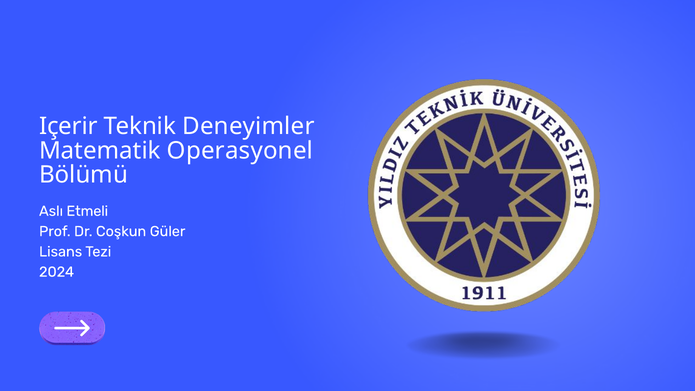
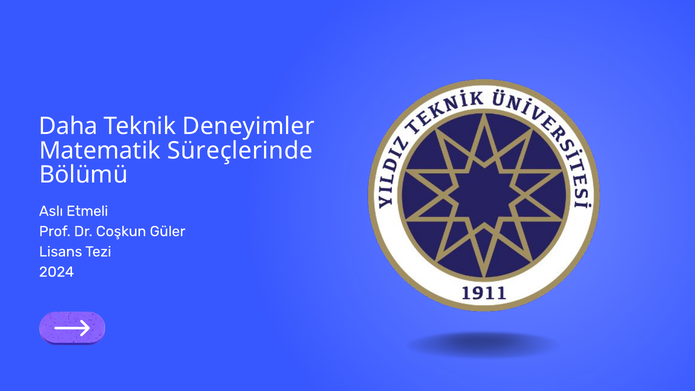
Içerir: Içerir -> Daha
Operasyonel: Operasyonel -> Süreçlerinde
